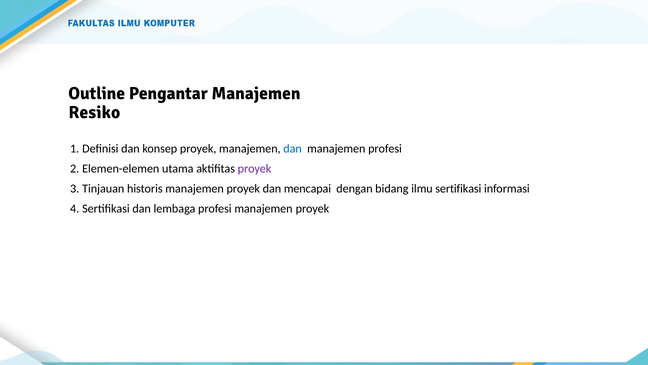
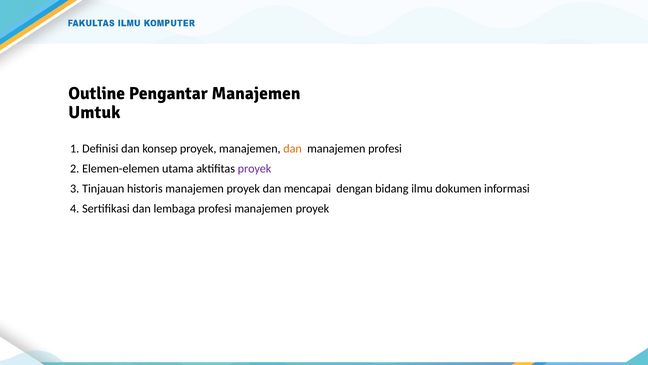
Resiko: Resiko -> Umtuk
dan at (293, 148) colour: blue -> orange
sertifikasi: sertifikasi -> dokumen
